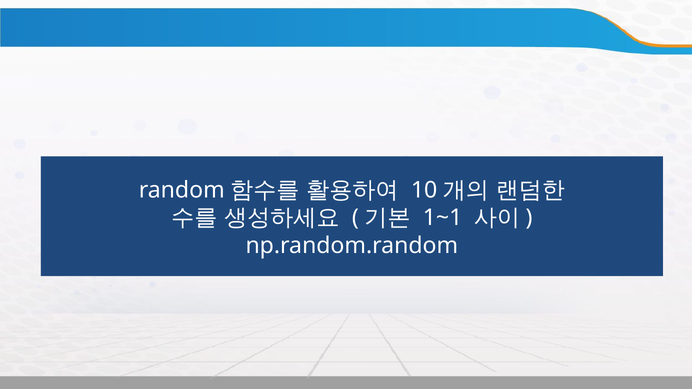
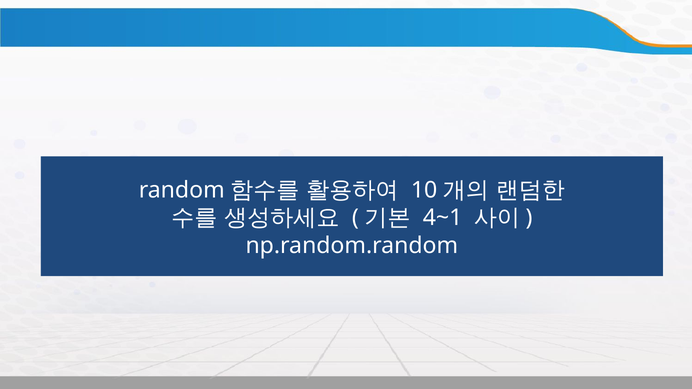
1~1: 1~1 -> 4~1
